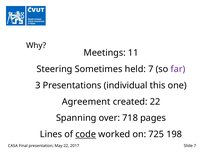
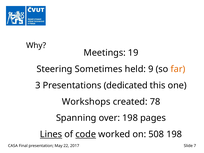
11: 11 -> 19
held 7: 7 -> 9
far colour: purple -> orange
individual: individual -> dedicated
Agreement: Agreement -> Workshops
created 22: 22 -> 78
over 718: 718 -> 198
Lines underline: none -> present
725: 725 -> 508
